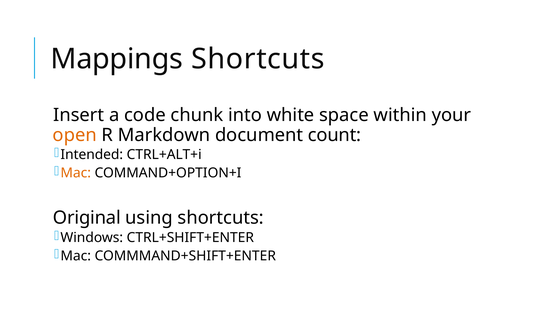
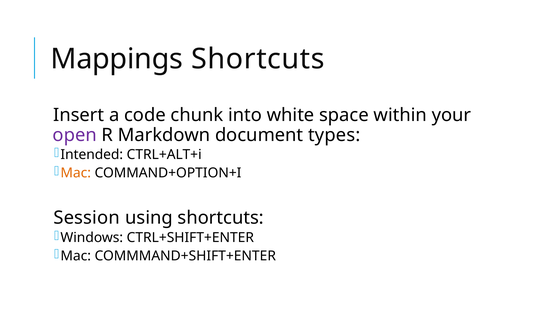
open colour: orange -> purple
count: count -> types
Original: Original -> Session
